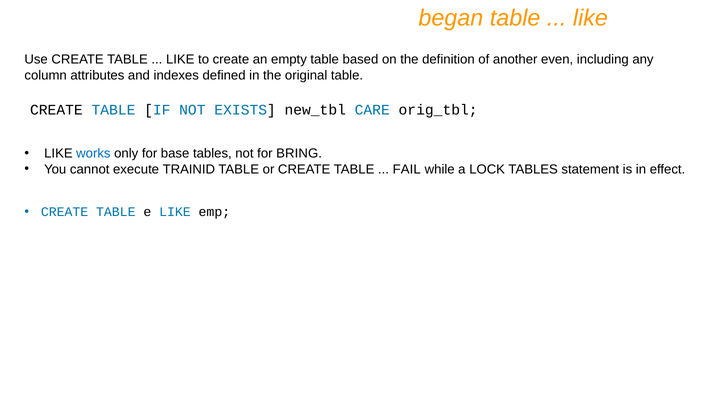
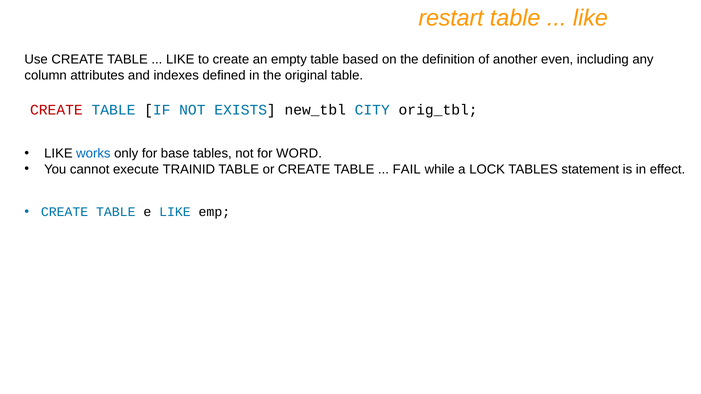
began: began -> restart
CREATE at (56, 110) colour: black -> red
CARE: CARE -> CITY
BRING: BRING -> WORD
